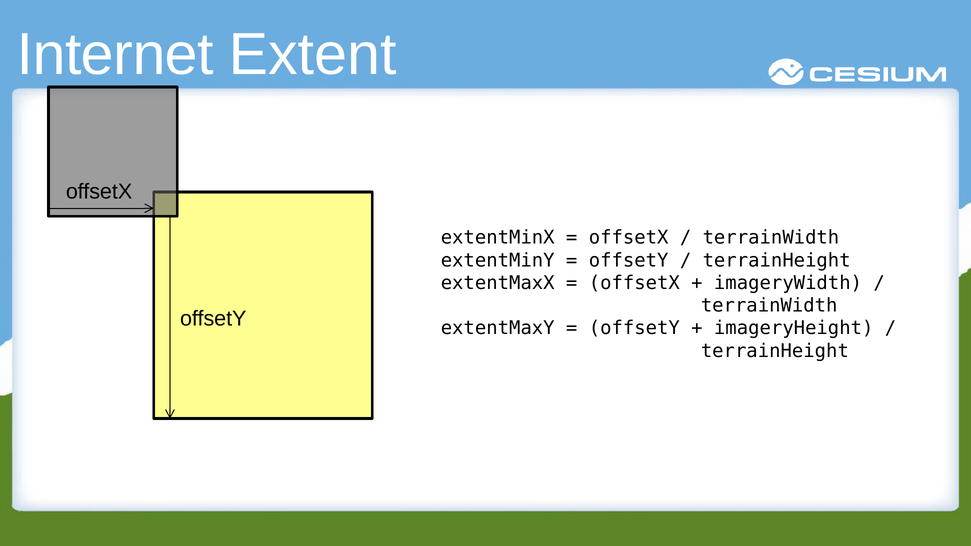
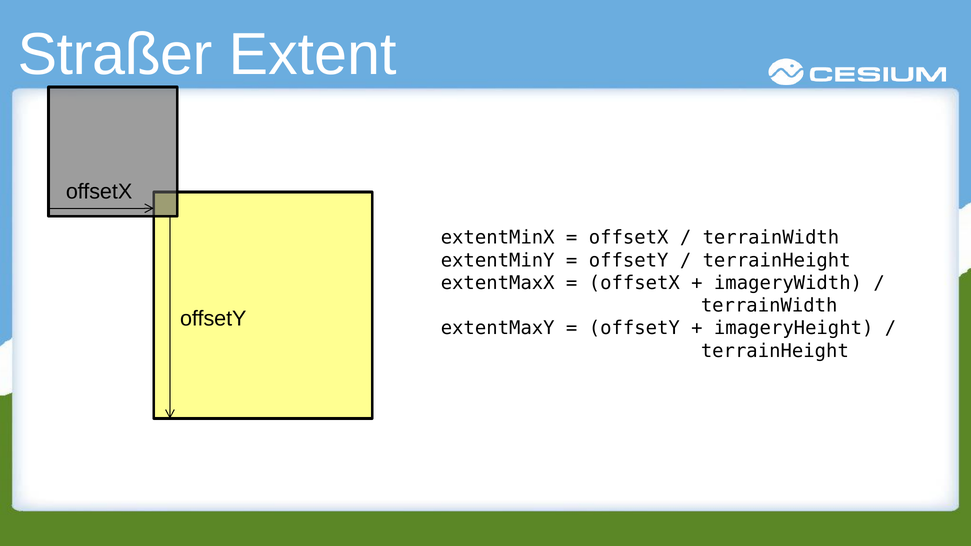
Internet: Internet -> Straßer
